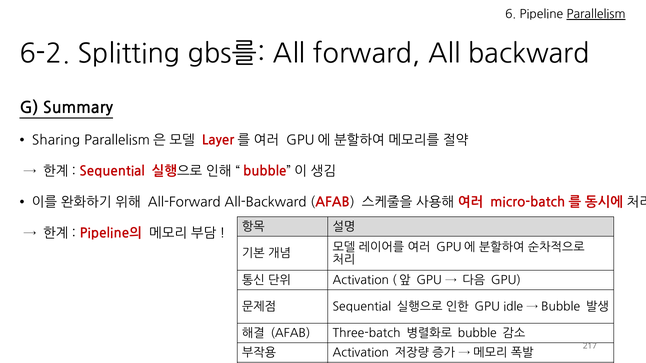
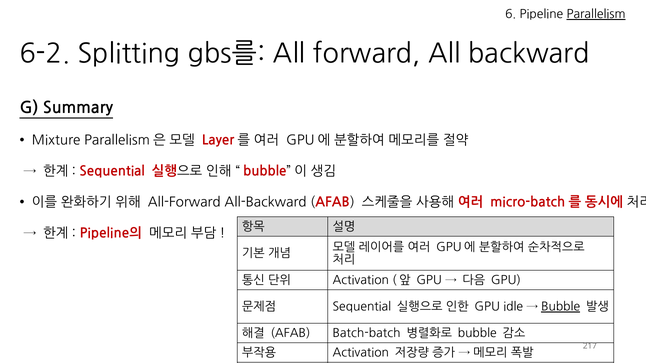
Sharing: Sharing -> Mixture
Bubble at (561, 307) underline: none -> present
Three-batch: Three-batch -> Batch-batch
